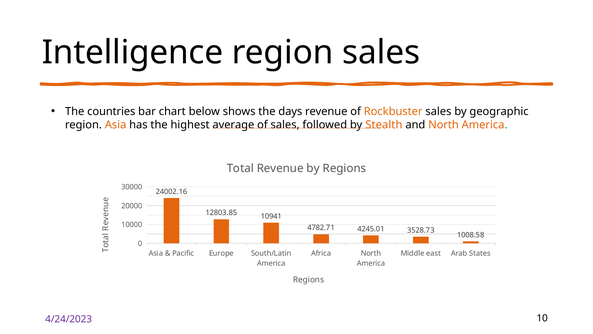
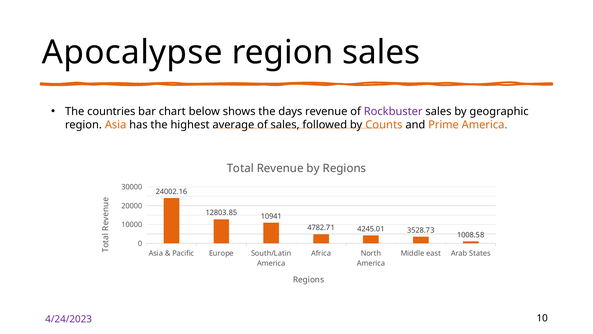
Intelligence: Intelligence -> Apocalypse
Rockbuster colour: orange -> purple
Stealth: Stealth -> Counts
and North: North -> Prime
